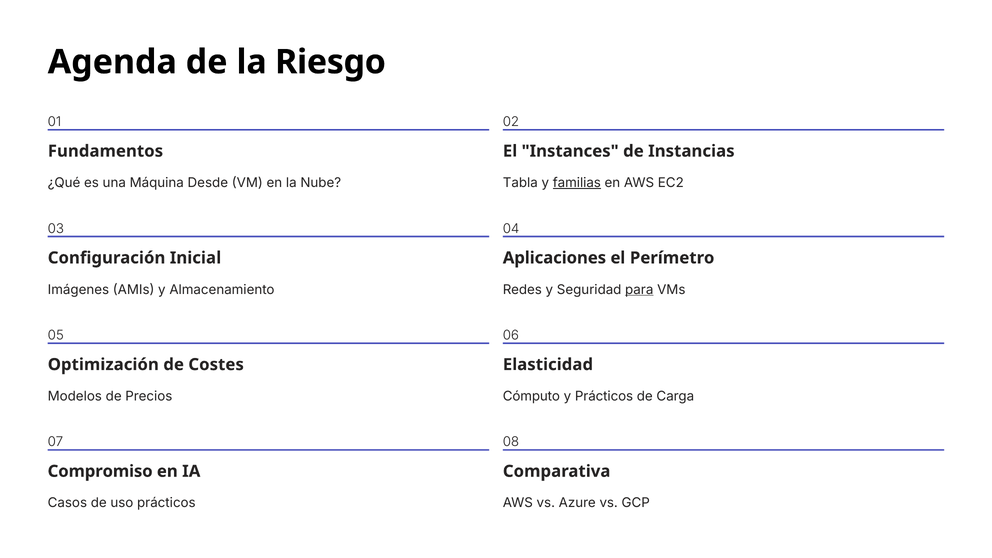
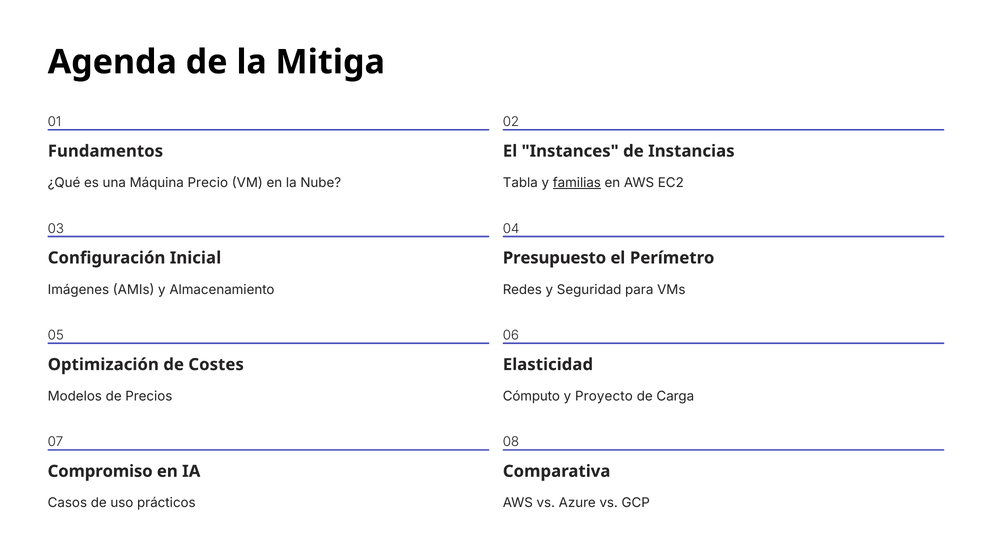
Riesgo: Riesgo -> Mitiga
Desde: Desde -> Precio
Aplicaciones: Aplicaciones -> Presupuesto
para underline: present -> none
y Prácticos: Prácticos -> Proyecto
